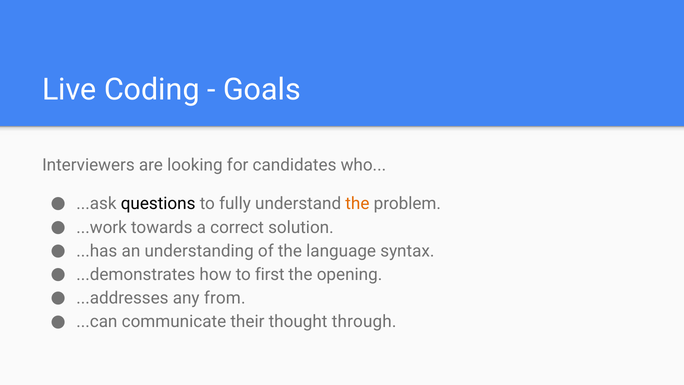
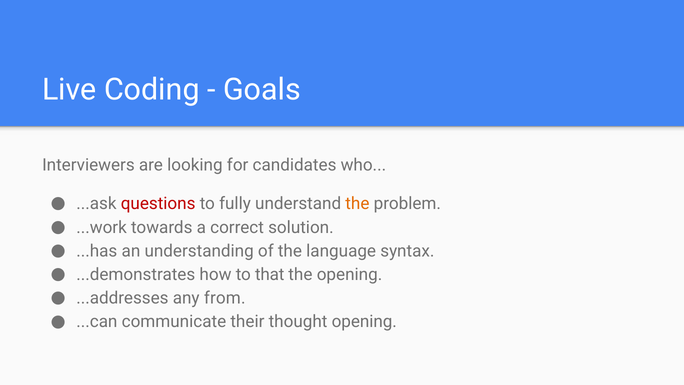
questions colour: black -> red
first: first -> that
thought through: through -> opening
